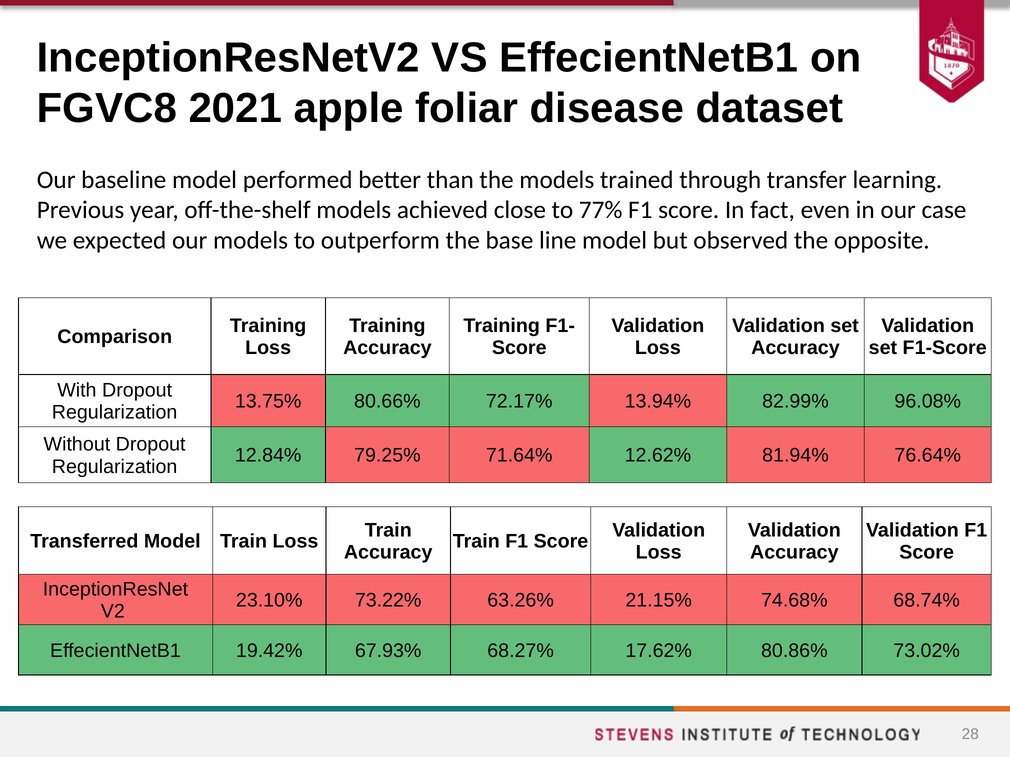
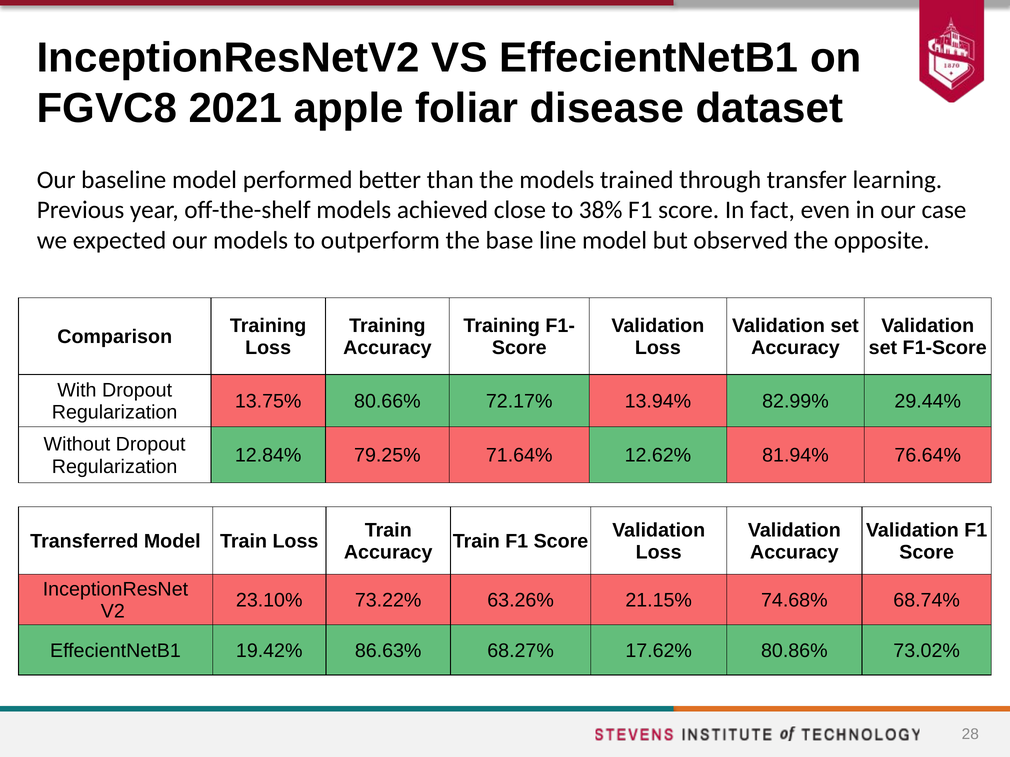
77%: 77% -> 38%
96.08%: 96.08% -> 29.44%
67.93%: 67.93% -> 86.63%
